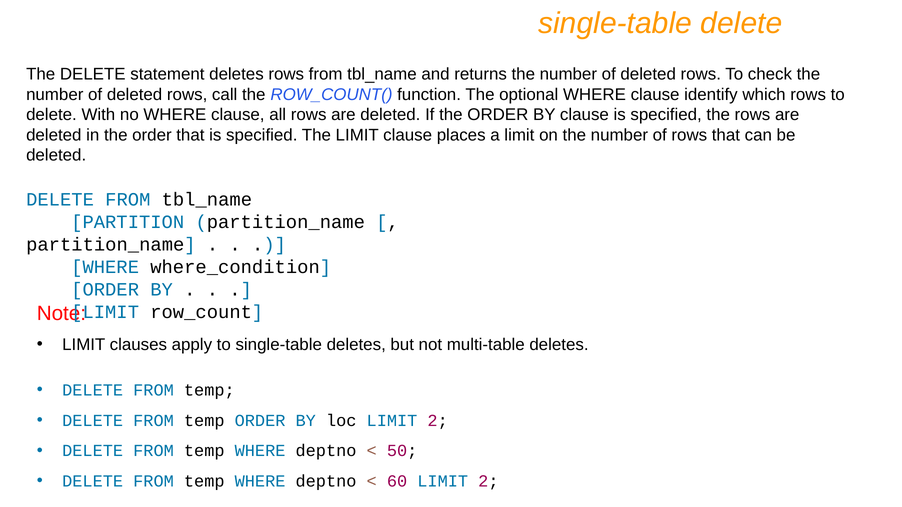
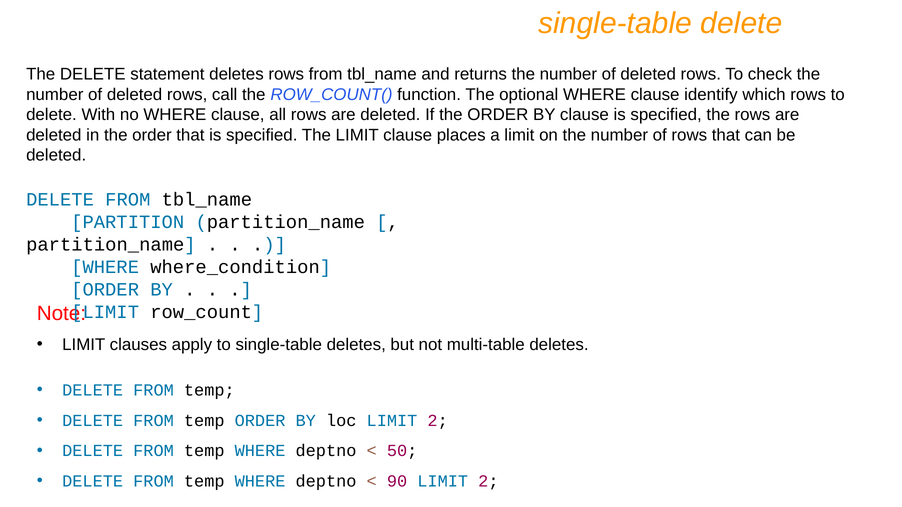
60: 60 -> 90
